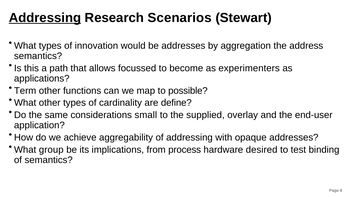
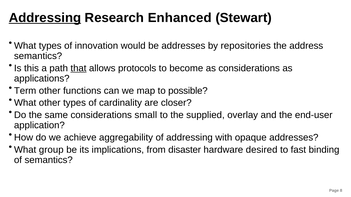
Scenarios: Scenarios -> Enhanced
aggregation: aggregation -> repositories
that underline: none -> present
focussed: focussed -> protocols
as experimenters: experimenters -> considerations
define: define -> closer
process: process -> disaster
test: test -> fast
